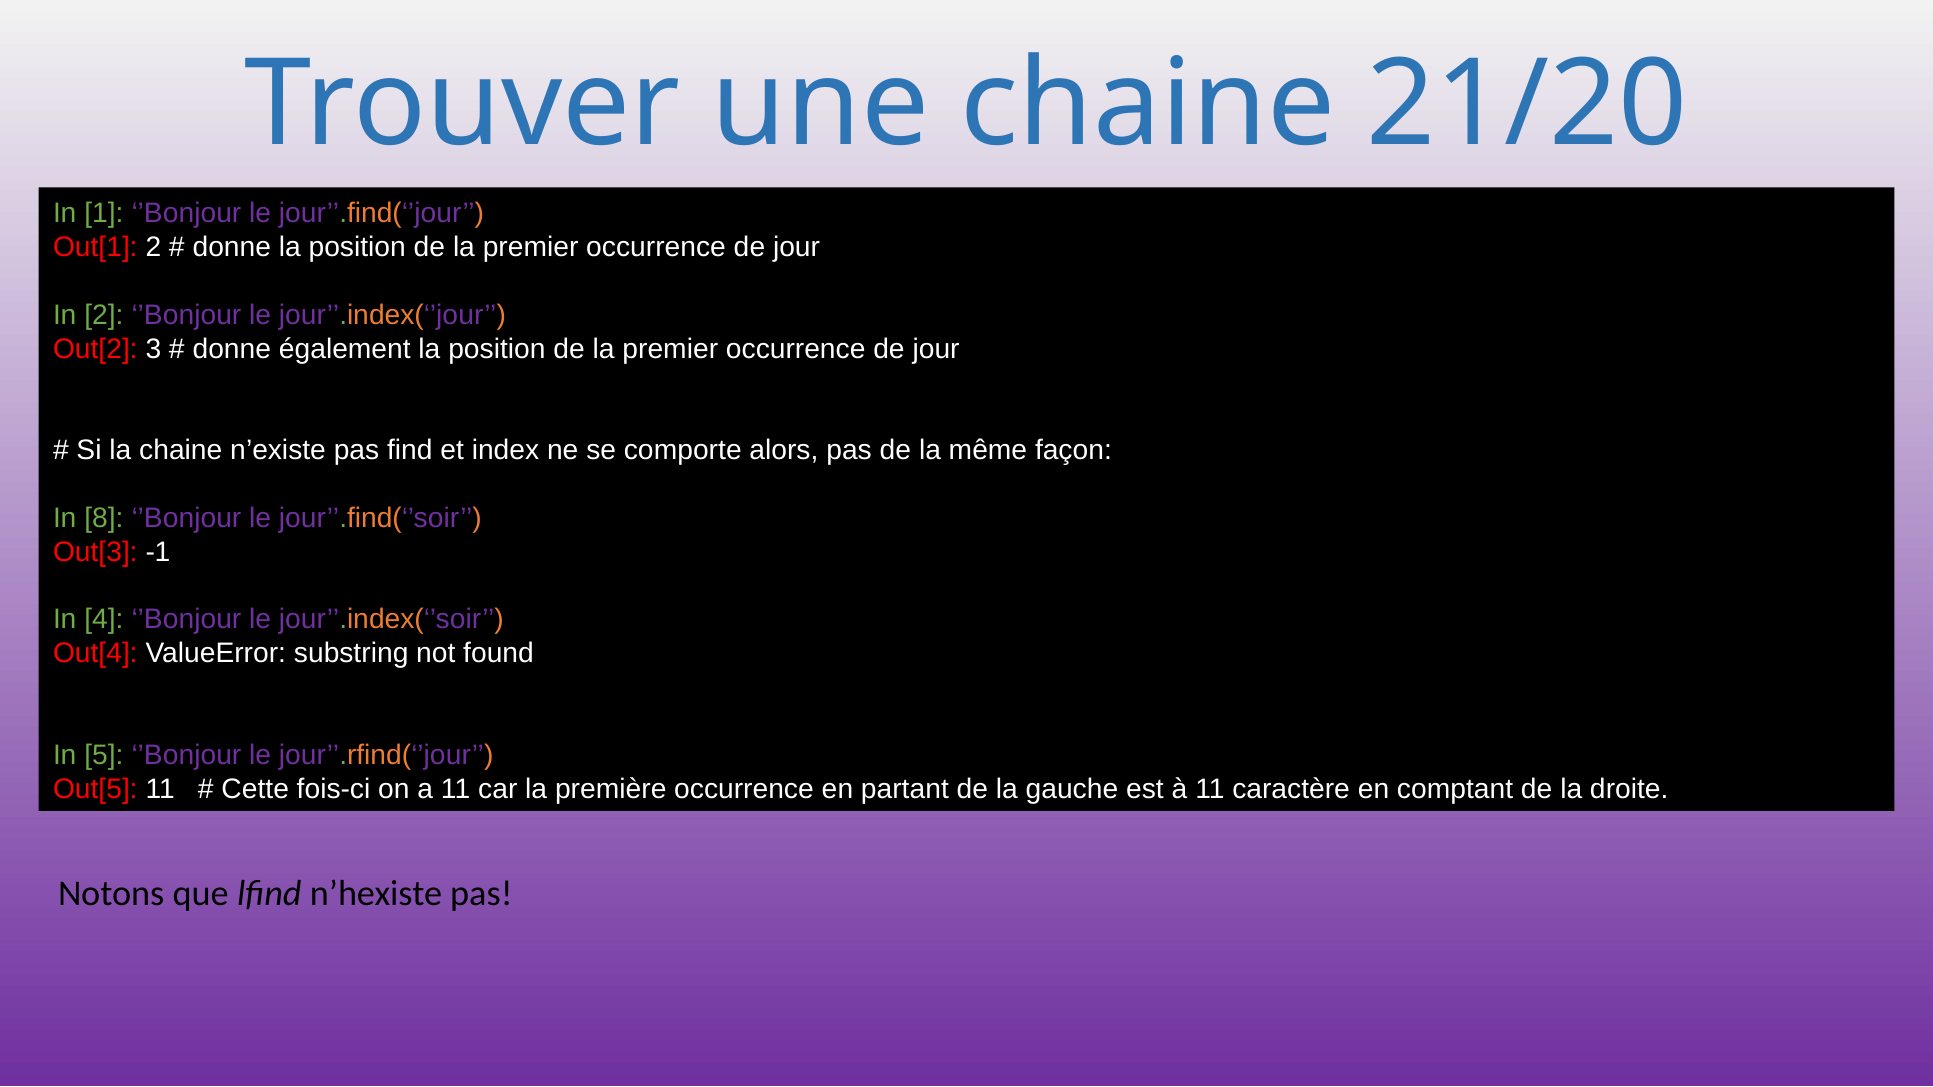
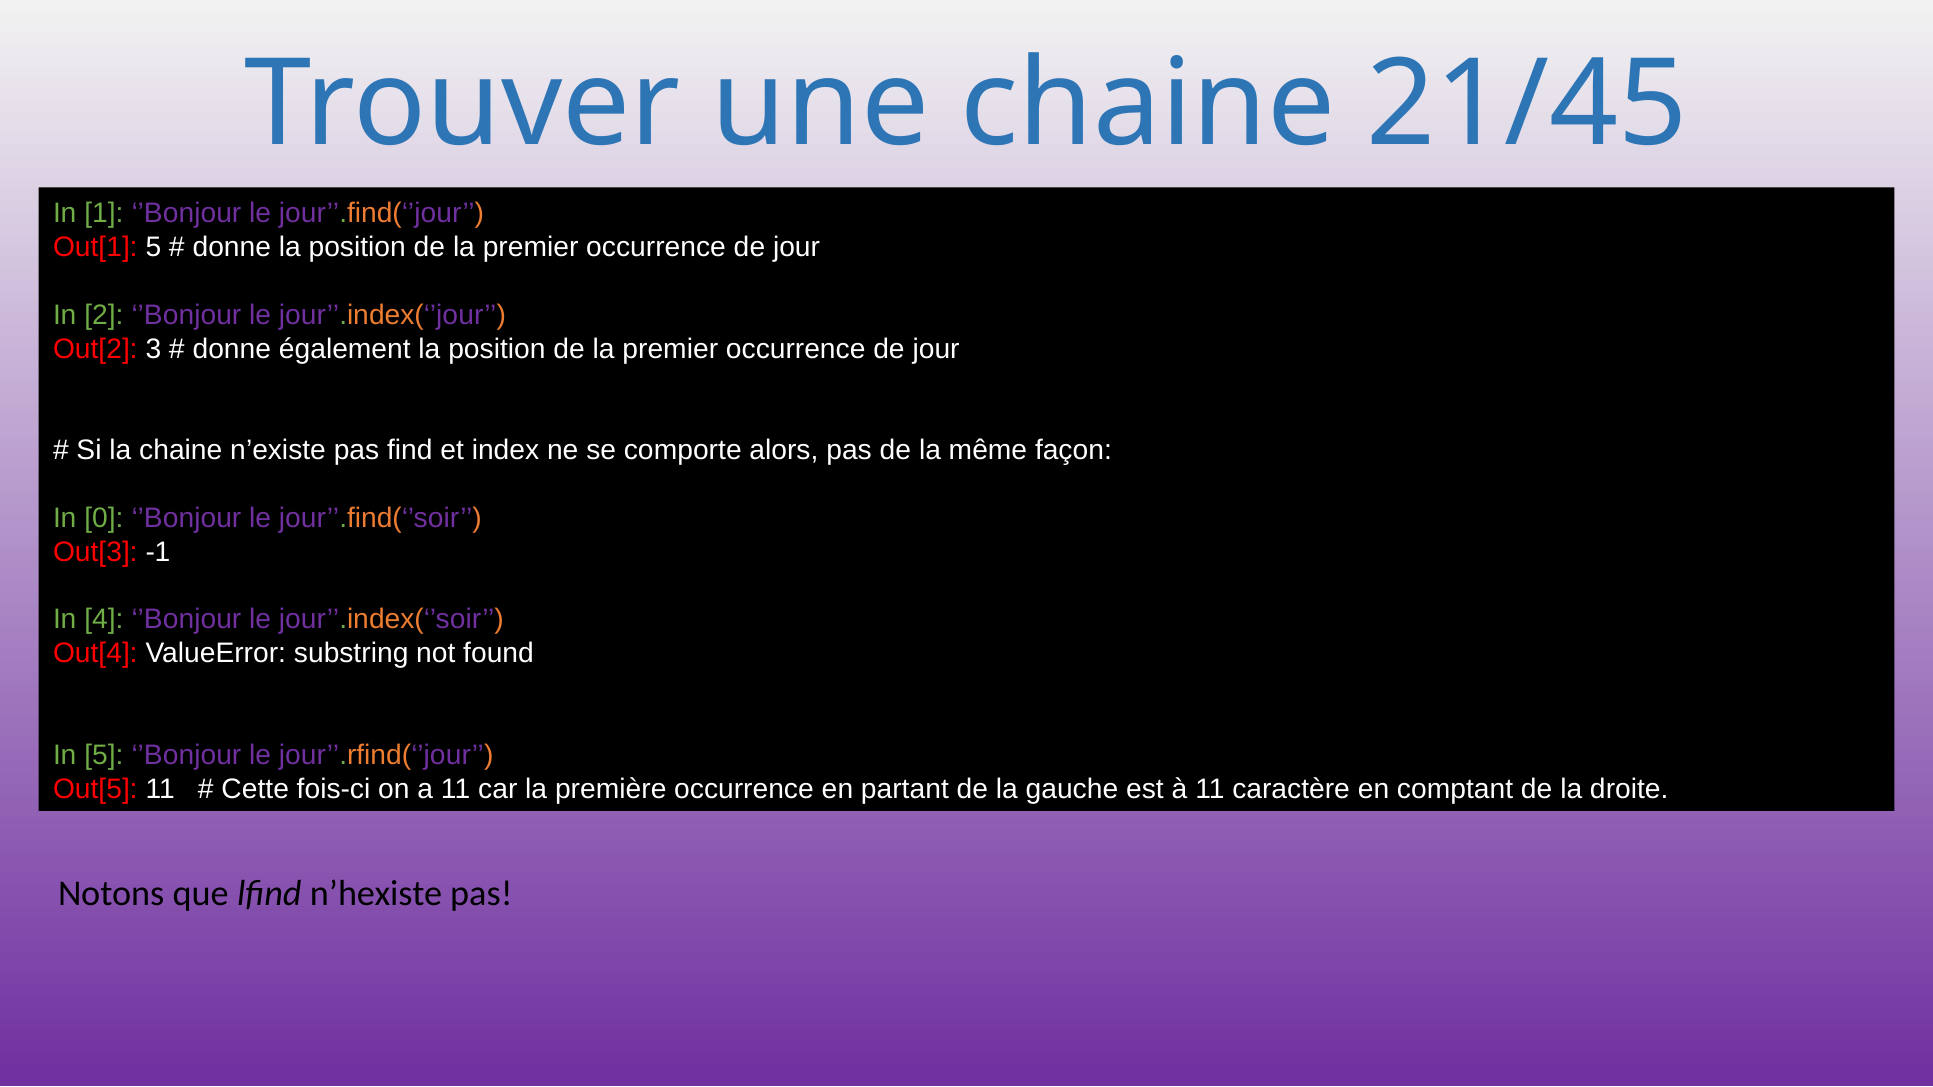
21/20: 21/20 -> 21/45
Out[1 2: 2 -> 5
8: 8 -> 0
